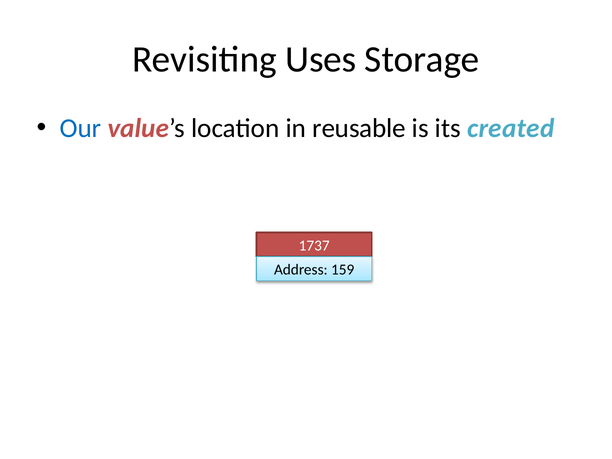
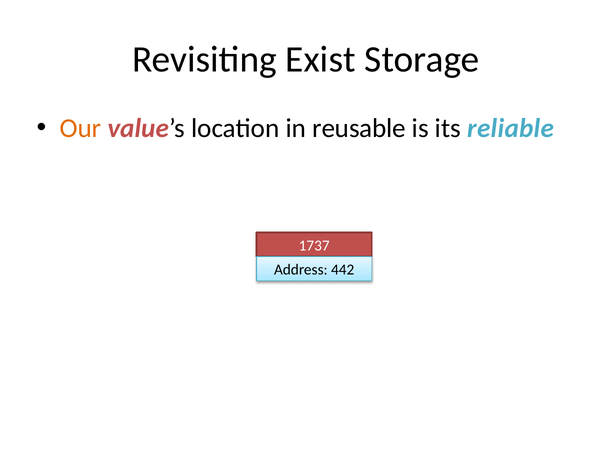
Uses: Uses -> Exist
Our colour: blue -> orange
created: created -> reliable
159: 159 -> 442
